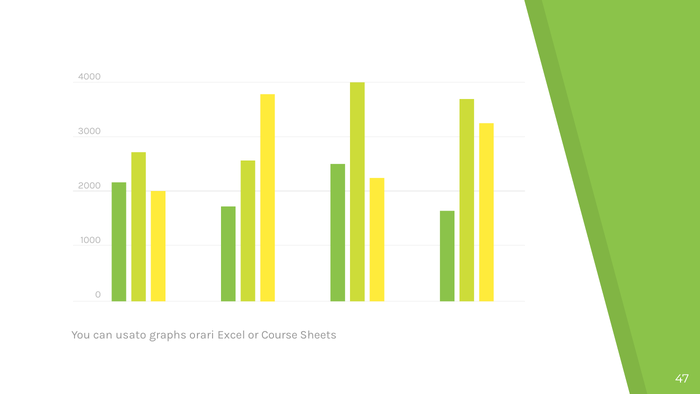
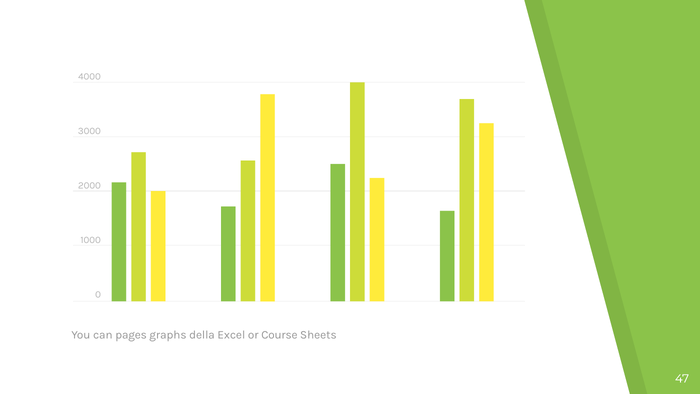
usato: usato -> pages
orari: orari -> della
